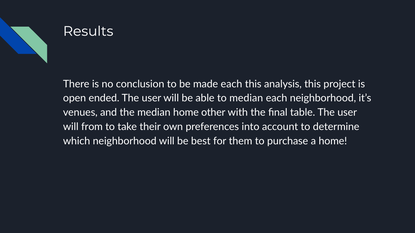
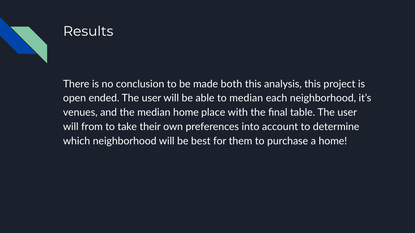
made each: each -> both
other: other -> place
